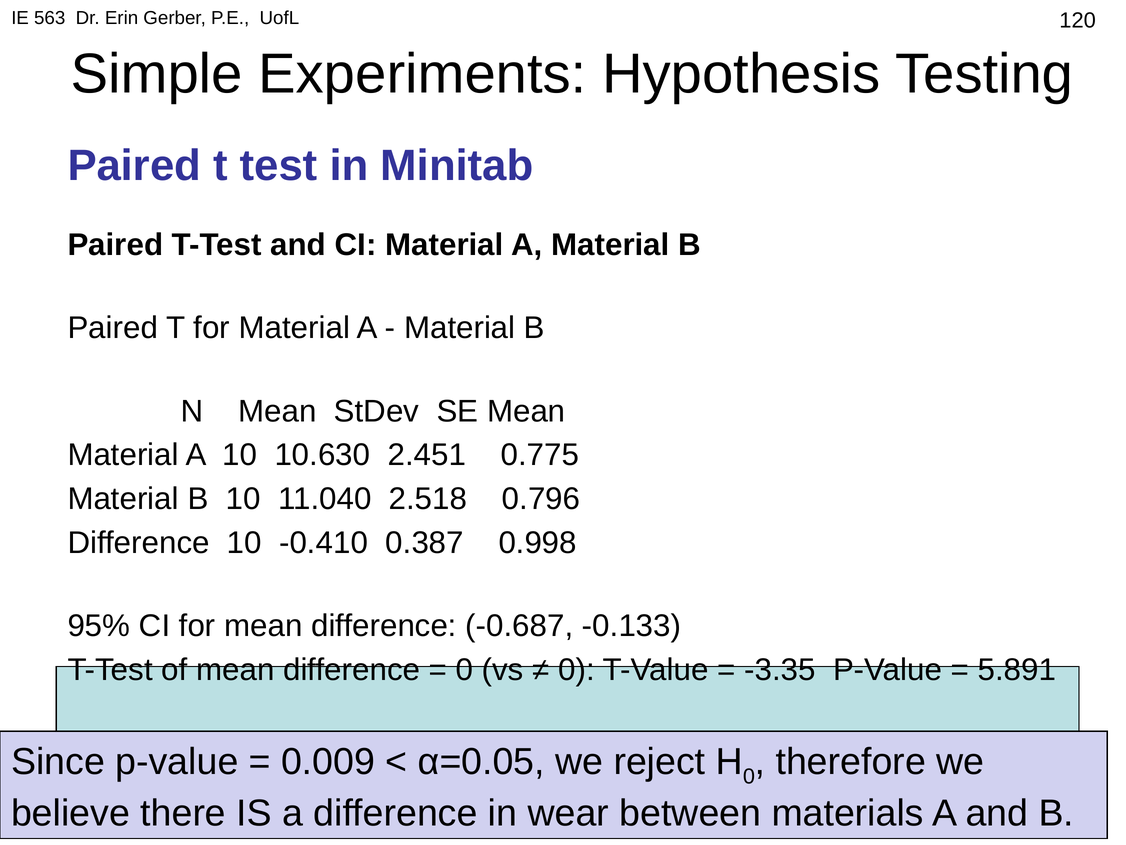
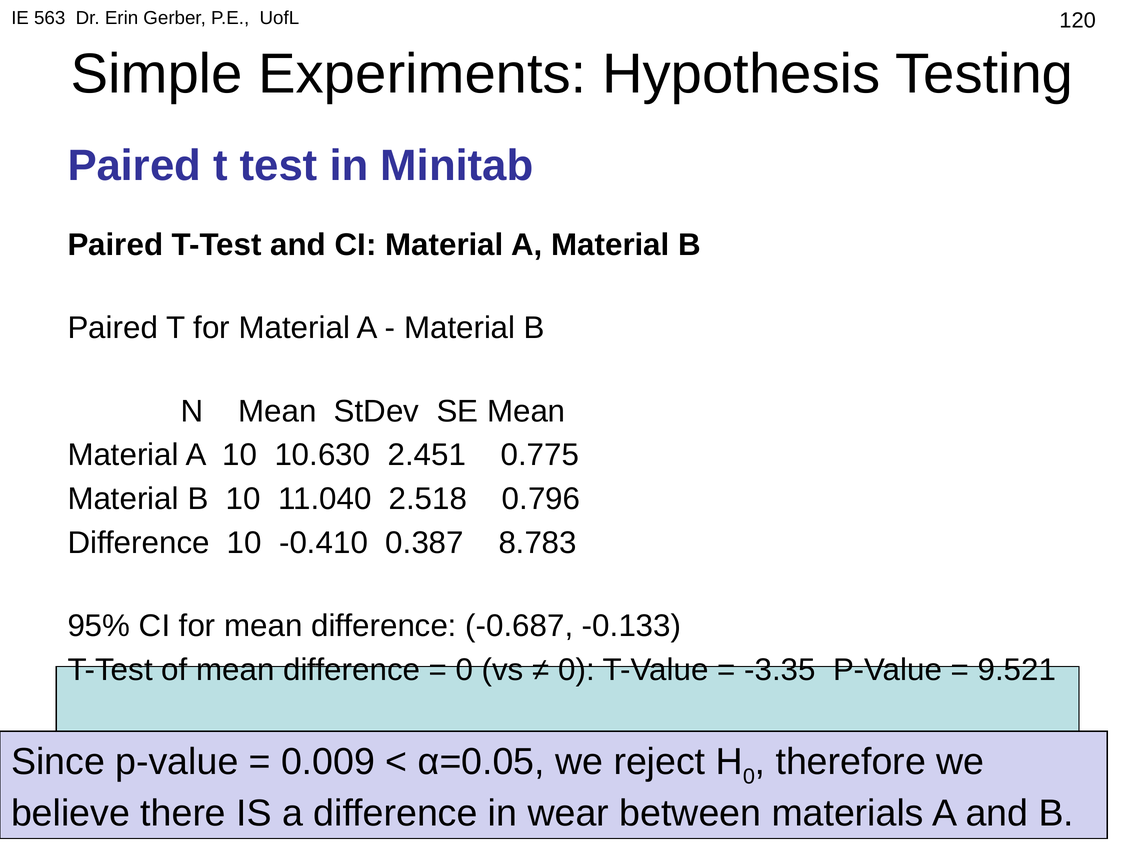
0.998: 0.998 -> 8.783
5.891: 5.891 -> 9.521
